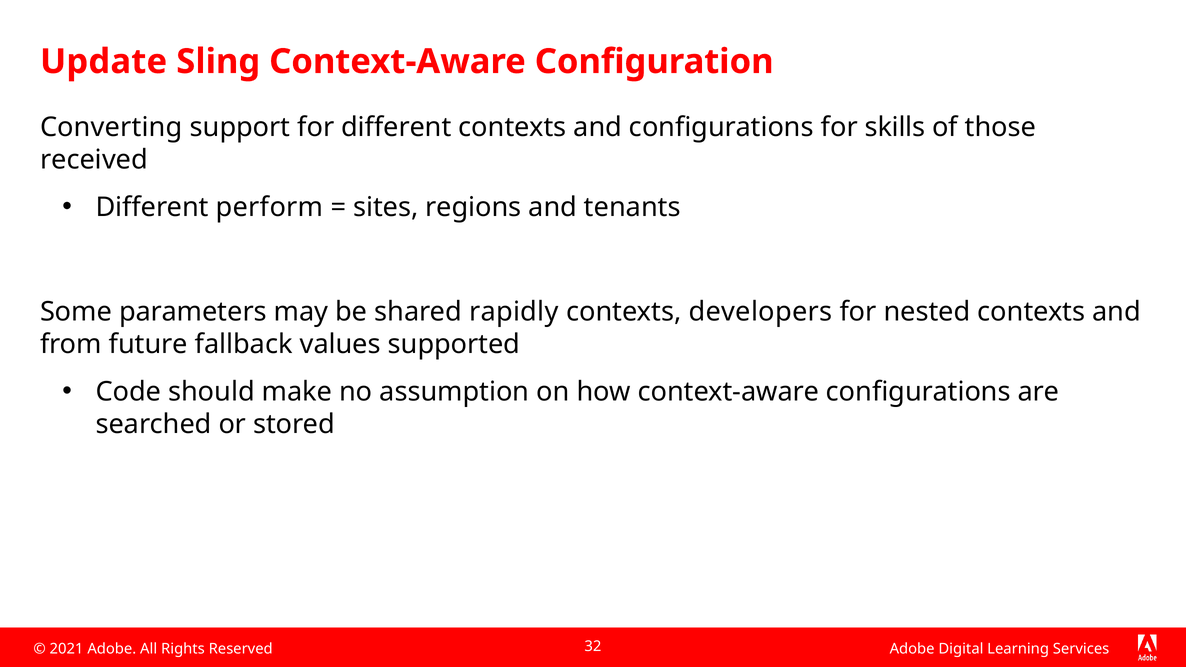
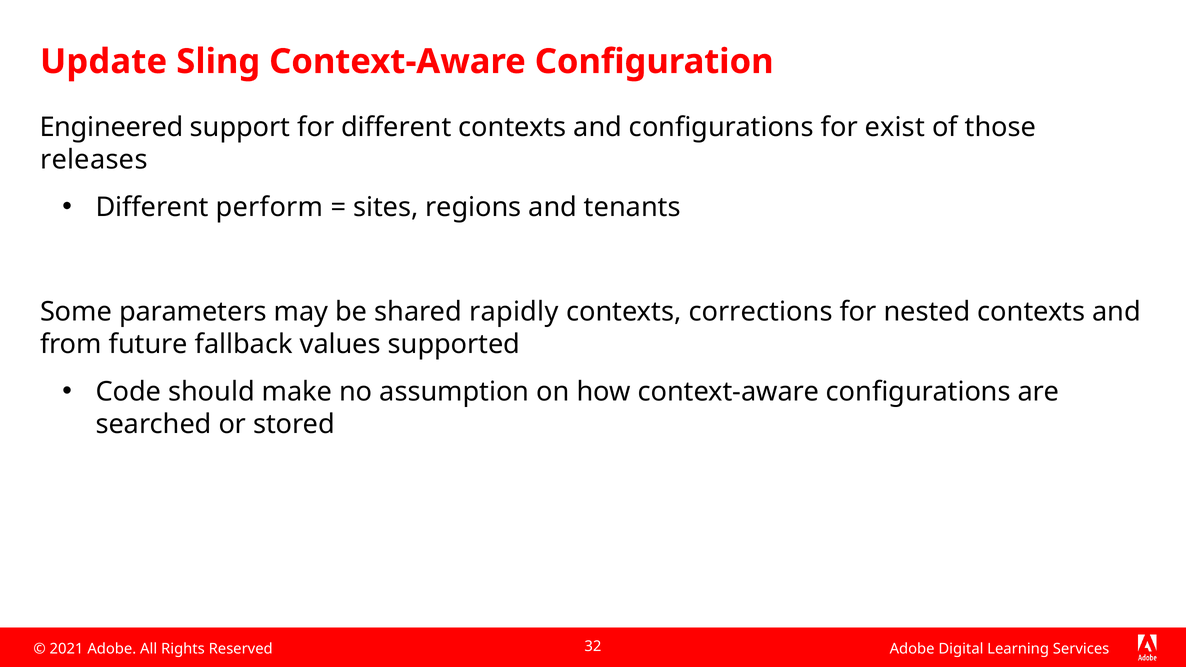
Converting: Converting -> Engineered
skills: skills -> exist
received: received -> releases
developers: developers -> corrections
